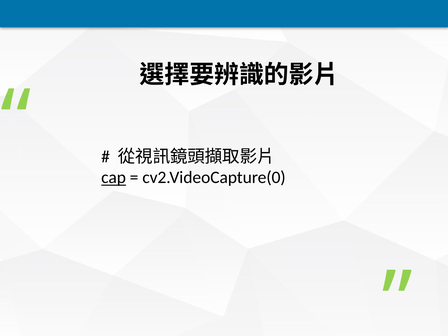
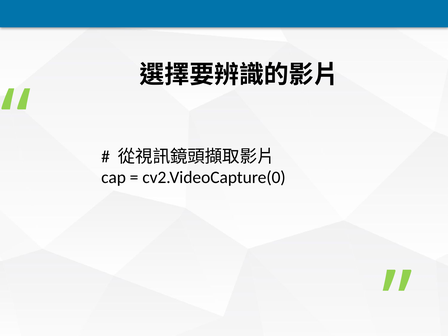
cap underline: present -> none
